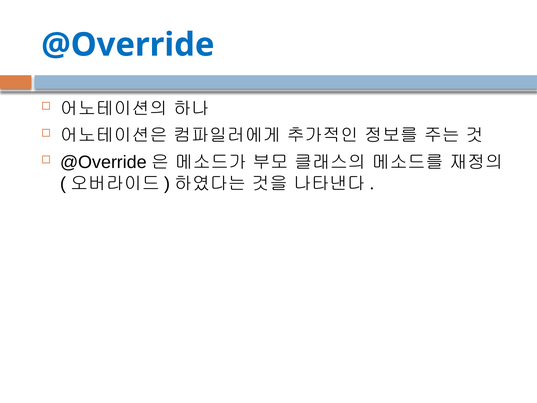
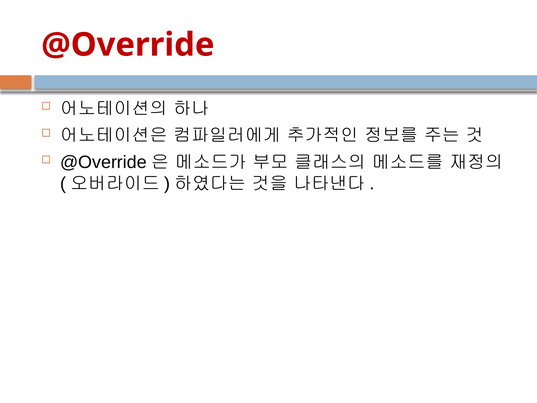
@Override colour: blue -> red
